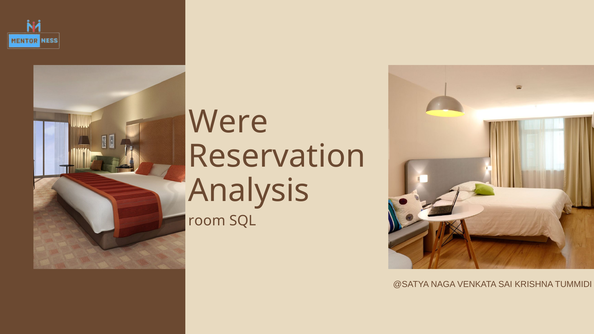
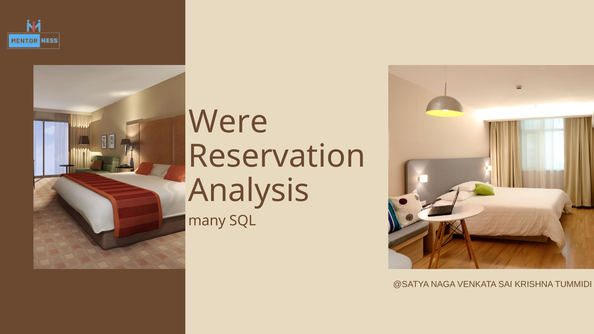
room: room -> many
